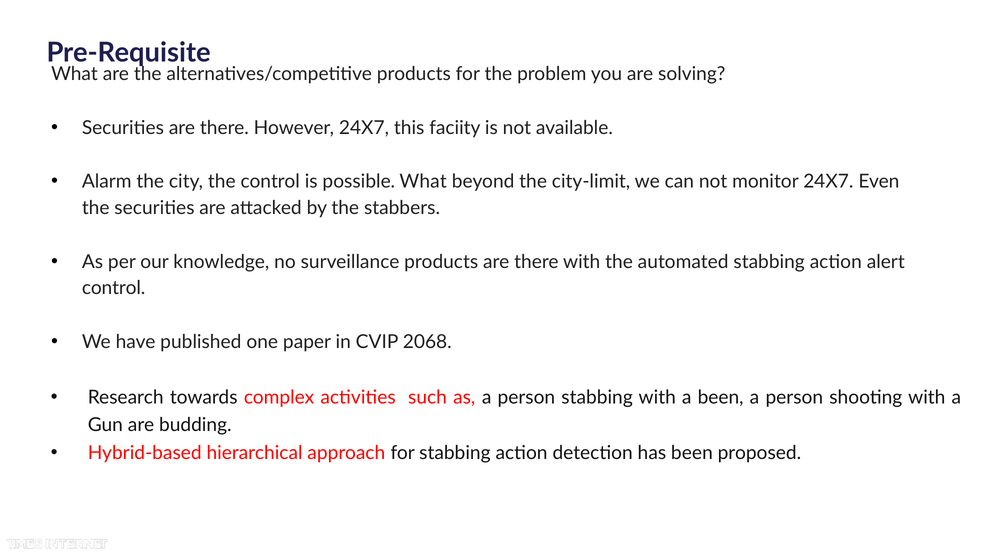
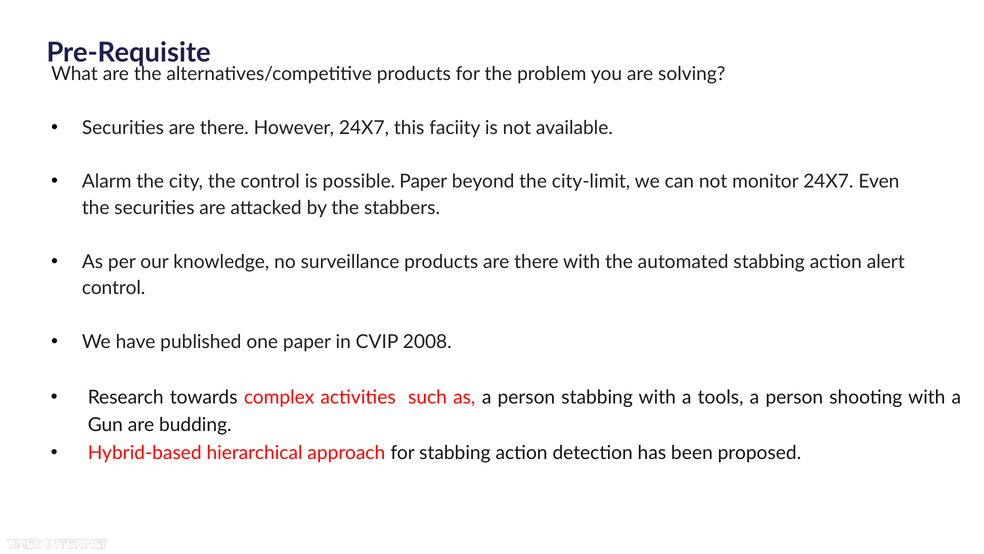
possible What: What -> Paper
2068: 2068 -> 2008
a been: been -> tools
